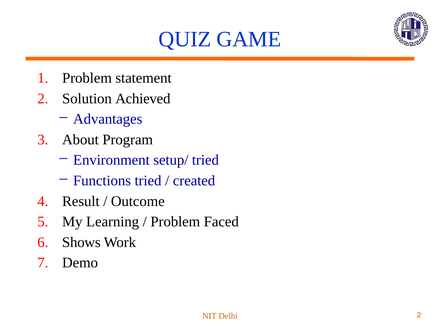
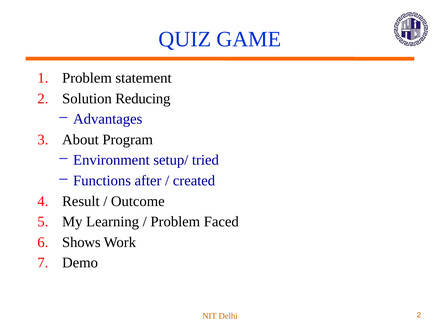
Achieved: Achieved -> Reducing
Functions tried: tried -> after
